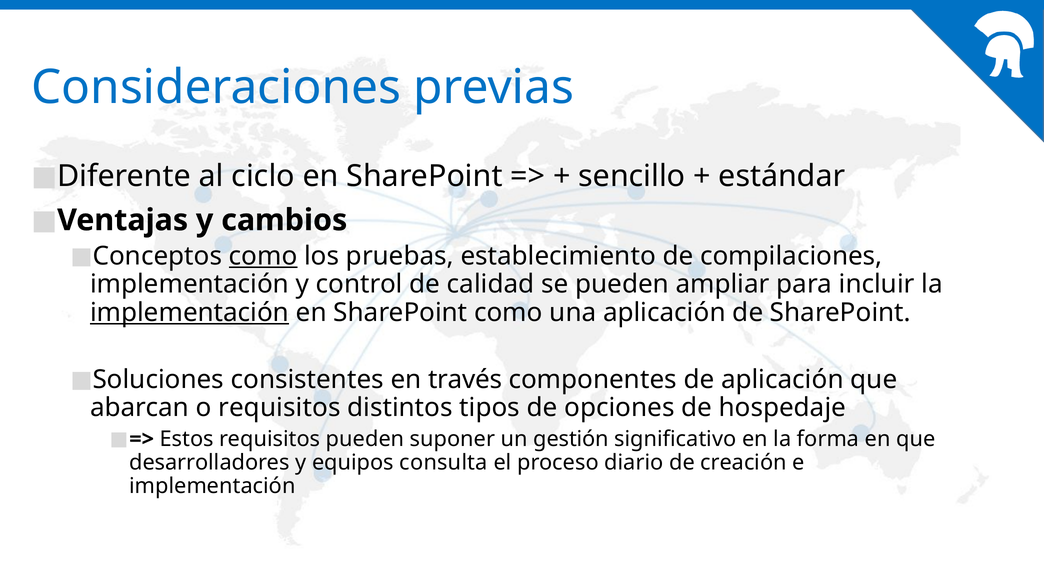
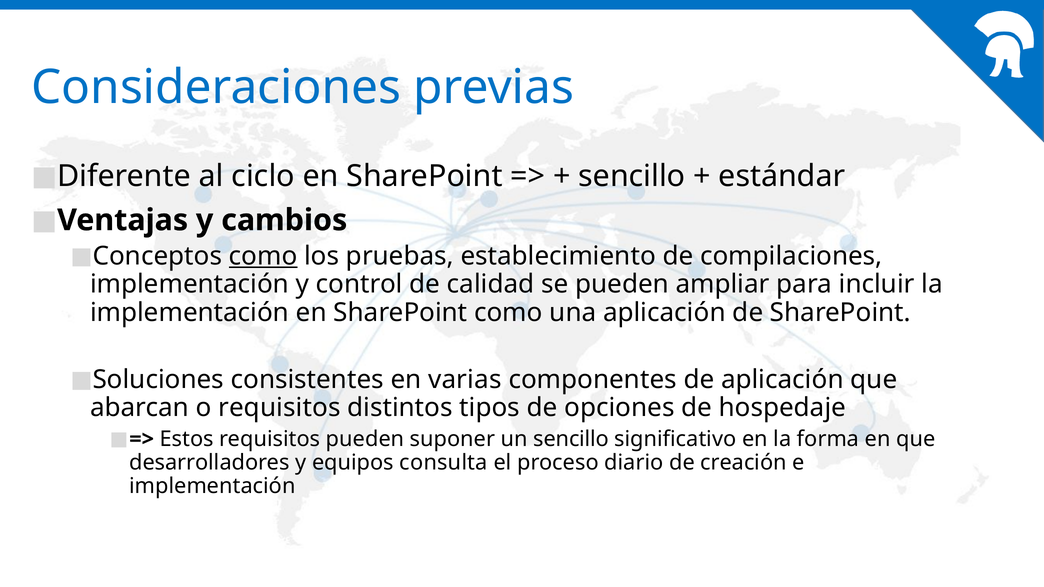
implementación at (190, 313) underline: present -> none
través: través -> varias
un gestión: gestión -> sencillo
